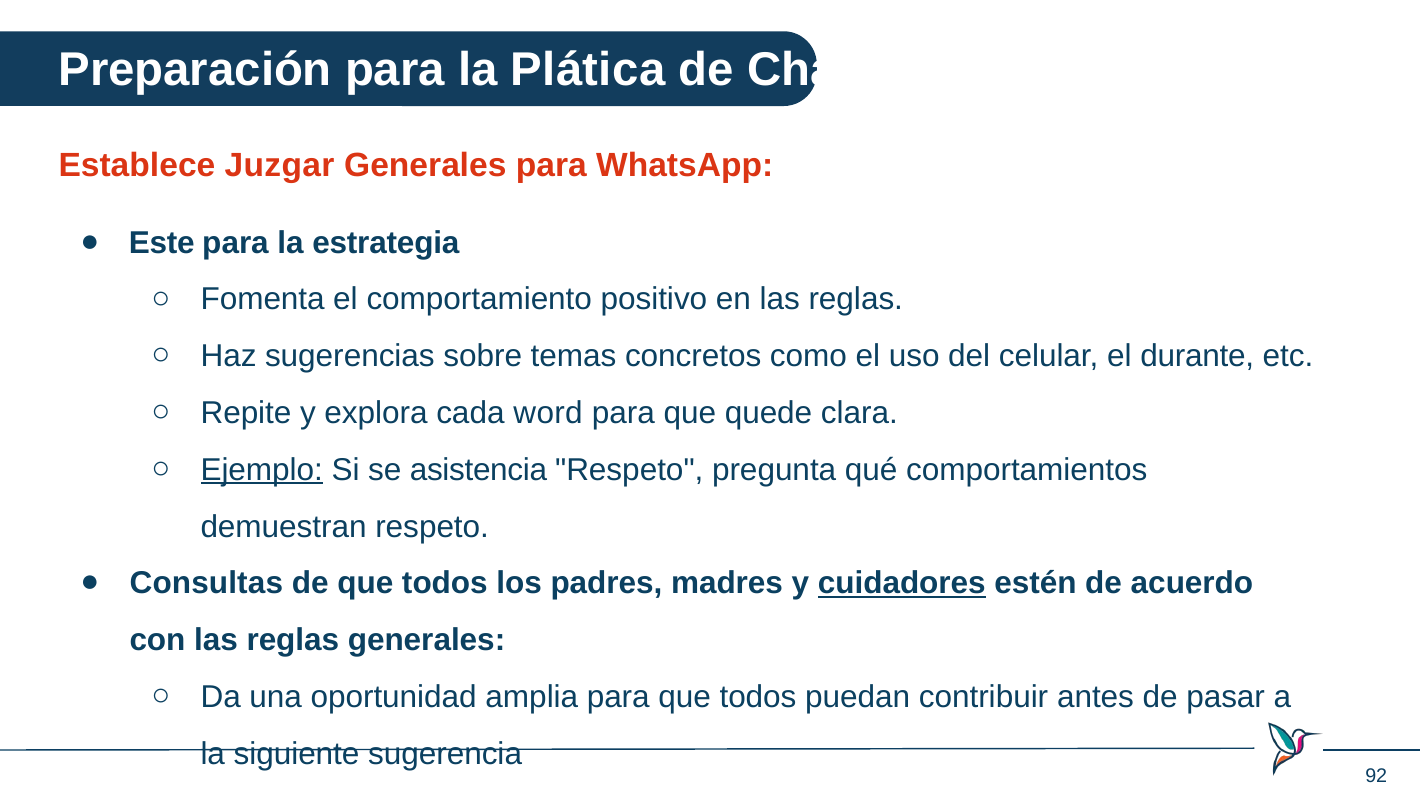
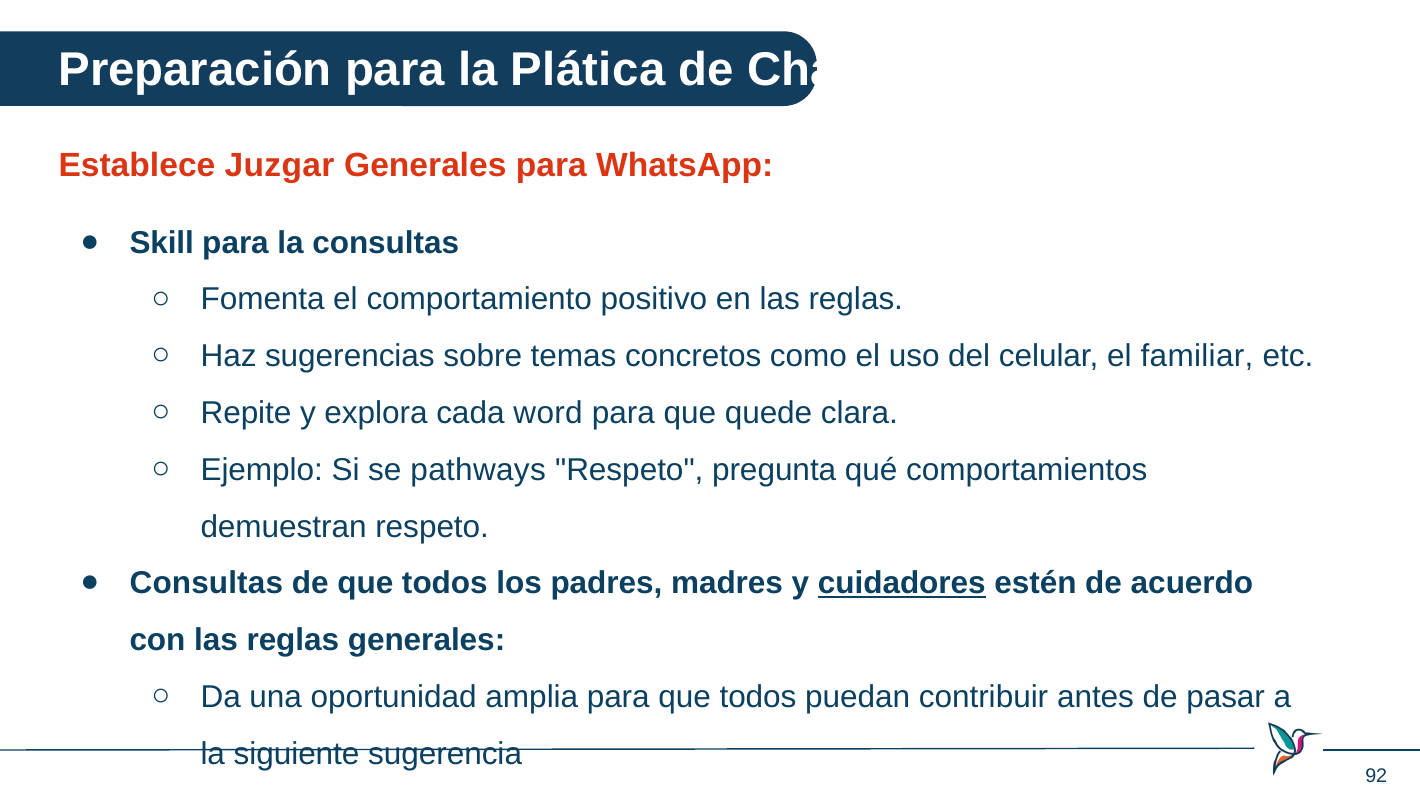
Este: Este -> Skill
la estrategia: estrategia -> consultas
durante: durante -> familiar
Ejemplo underline: present -> none
asistencia: asistencia -> pathways
